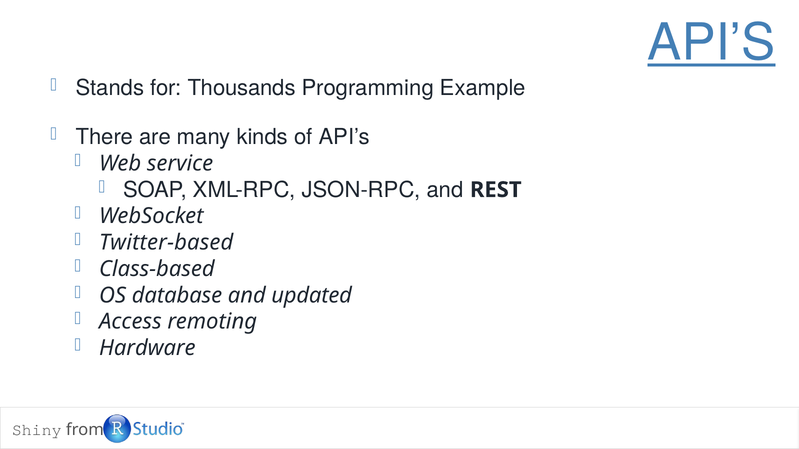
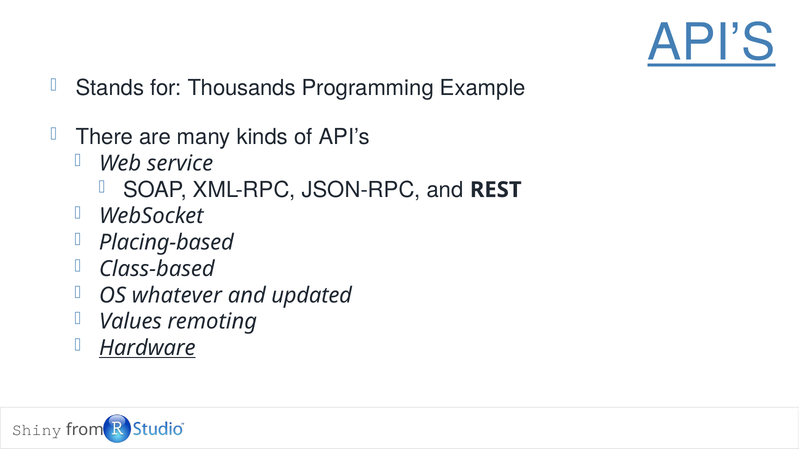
Twitter-based: Twitter-based -> Placing-based
database: database -> whatever
Access: Access -> Values
Hardware underline: none -> present
